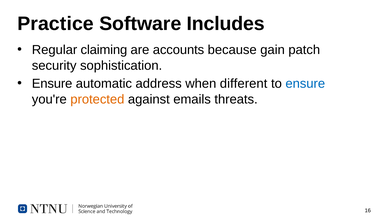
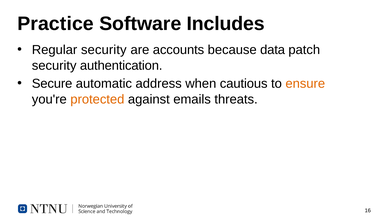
Regular claiming: claiming -> security
gain: gain -> data
sophistication: sophistication -> authentication
Ensure at (52, 84): Ensure -> Secure
different: different -> cautious
ensure at (305, 84) colour: blue -> orange
